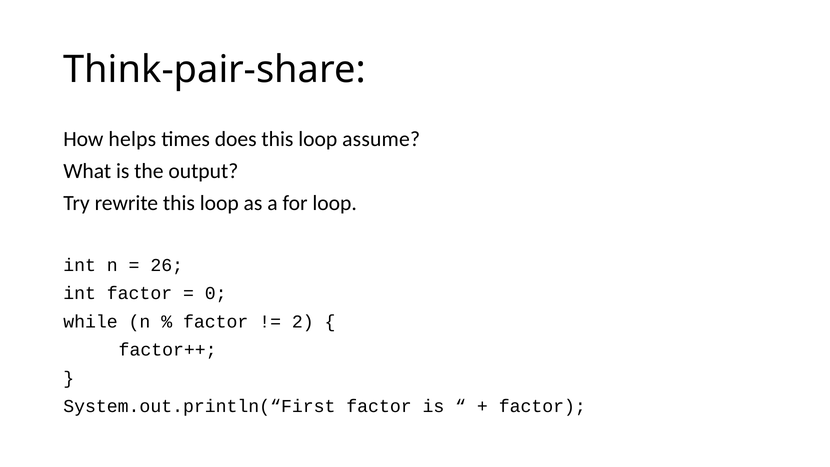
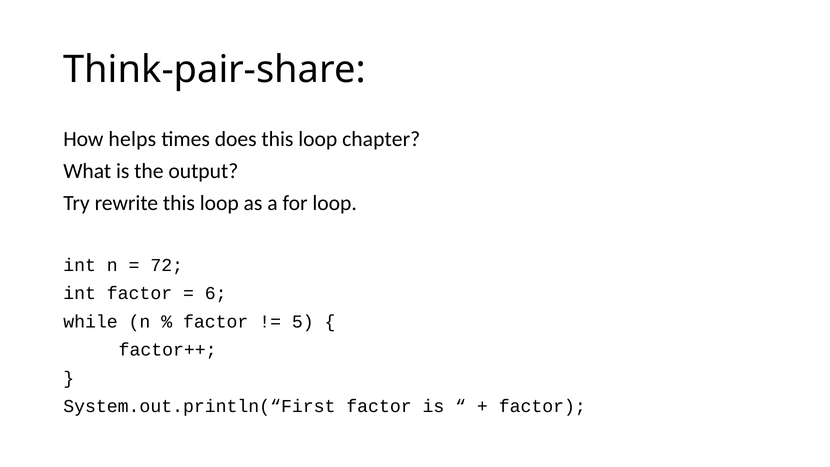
assume: assume -> chapter
26: 26 -> 72
0: 0 -> 6
2: 2 -> 5
